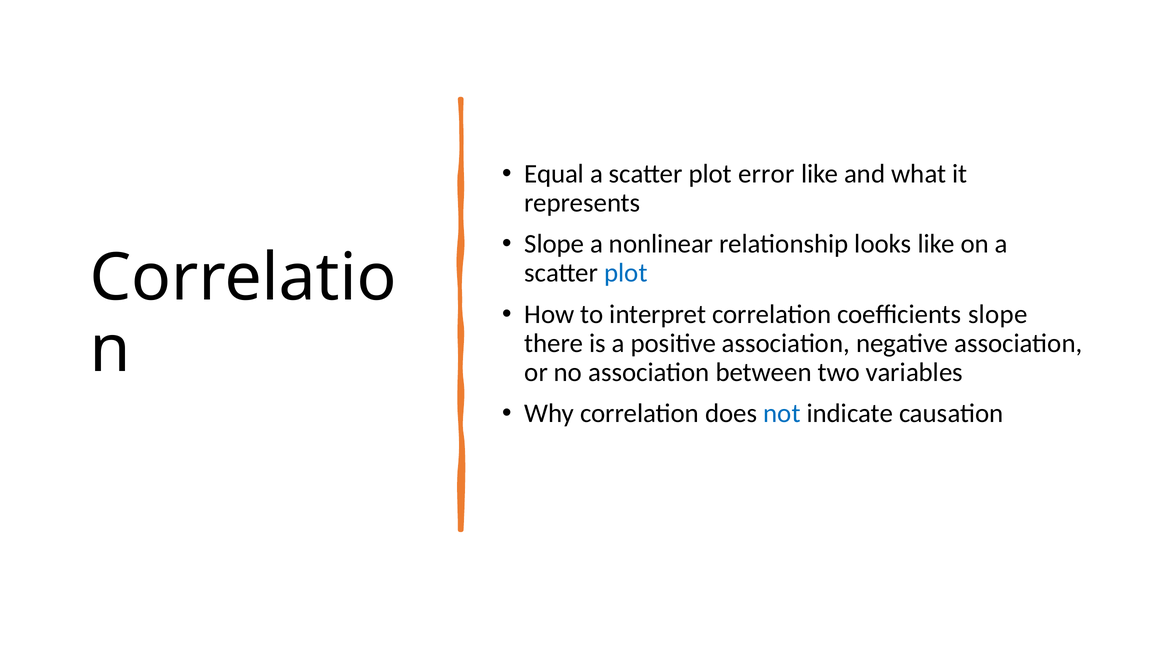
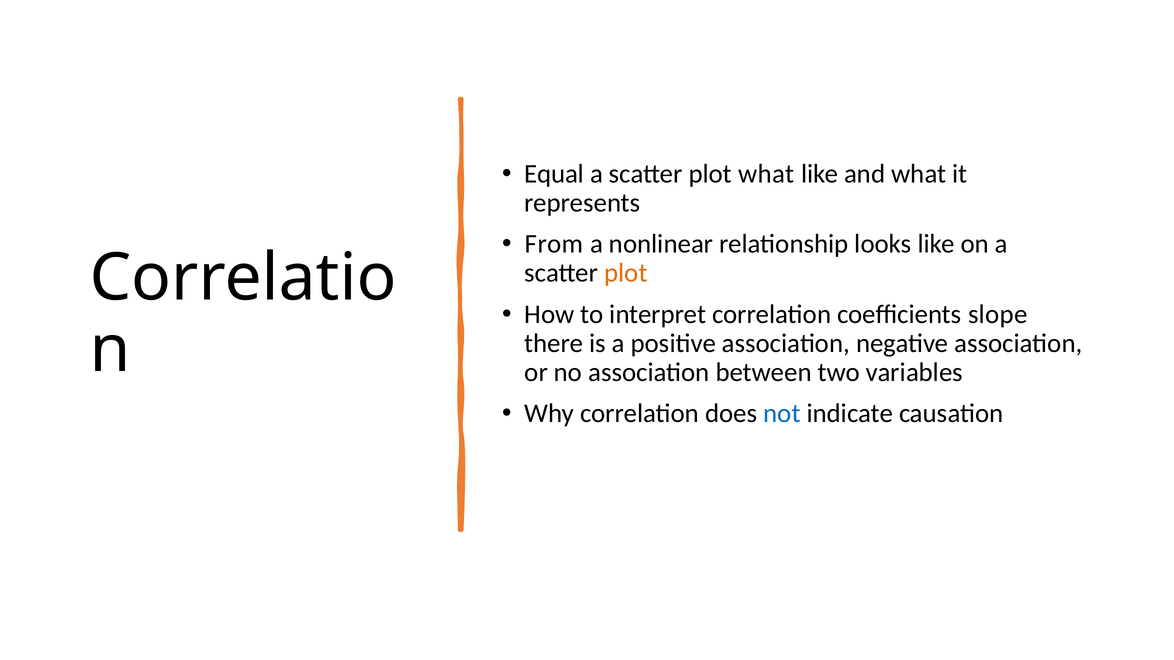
plot error: error -> what
Slope at (554, 244): Slope -> From
plot at (626, 273) colour: blue -> orange
